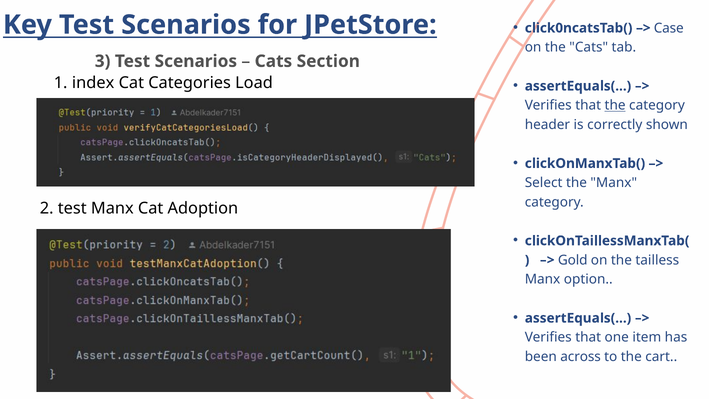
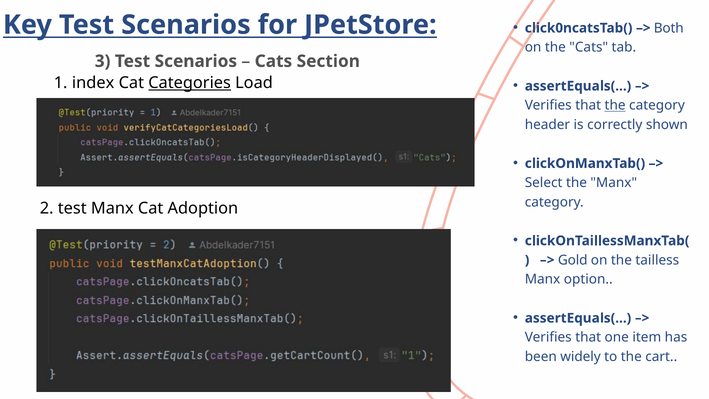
Case: Case -> Both
Categories underline: none -> present
across: across -> widely
